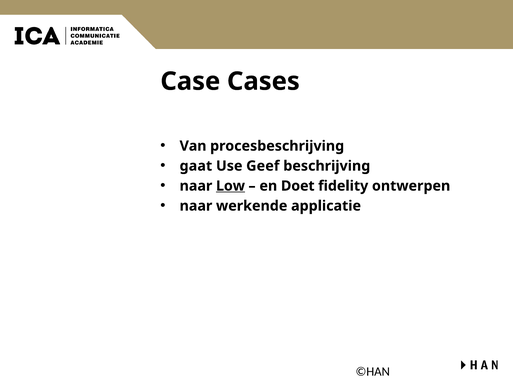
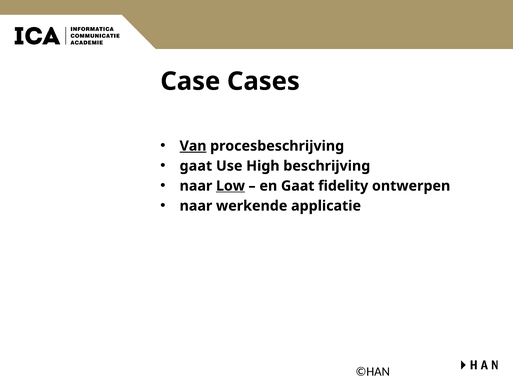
Van underline: none -> present
Geef: Geef -> High
en Doet: Doet -> Gaat
